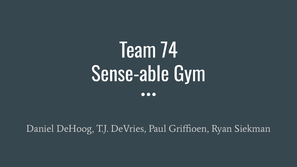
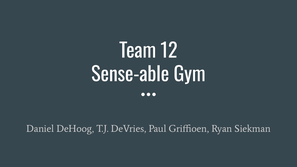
74: 74 -> 12
